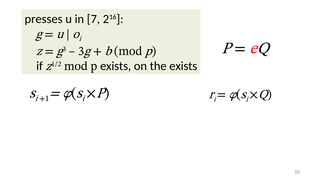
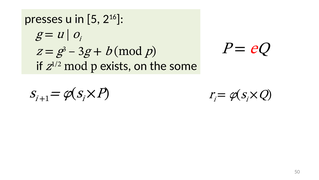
7: 7 -> 5
the exists: exists -> some
